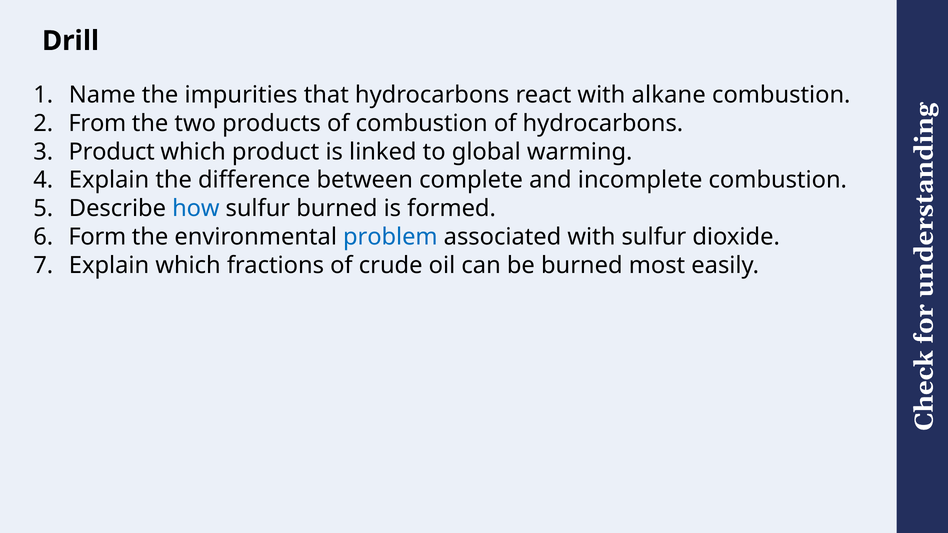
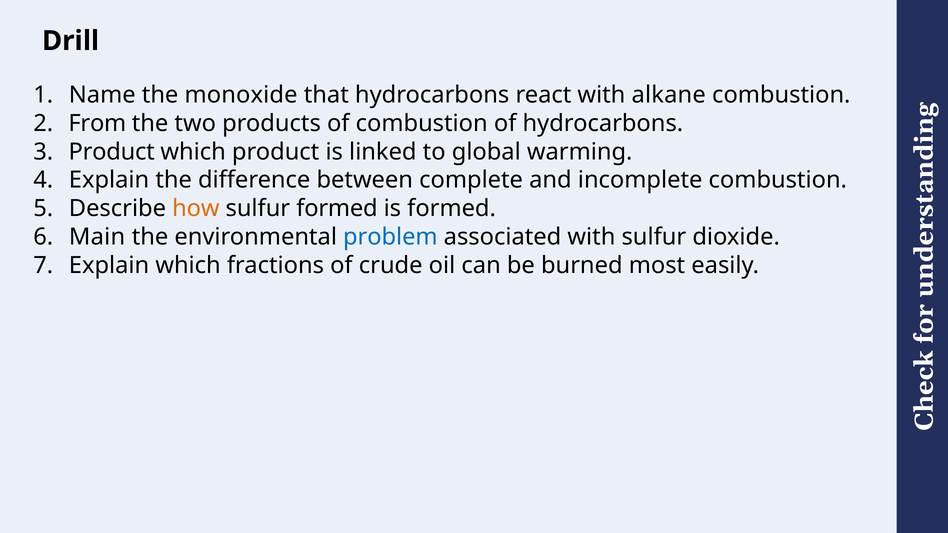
impurities: impurities -> monoxide
how colour: blue -> orange
sulfur burned: burned -> formed
Form: Form -> Main
